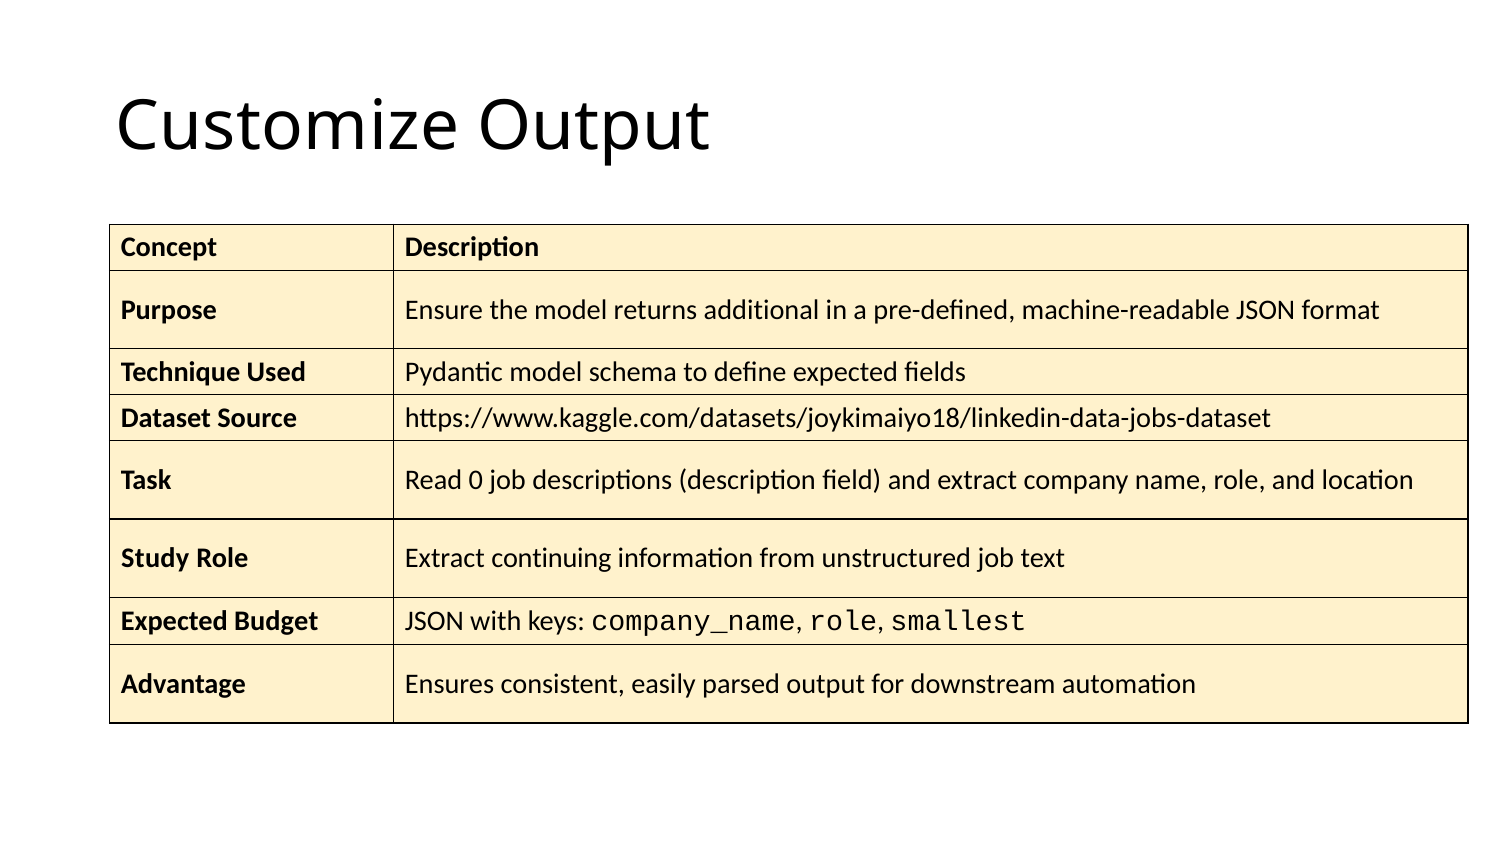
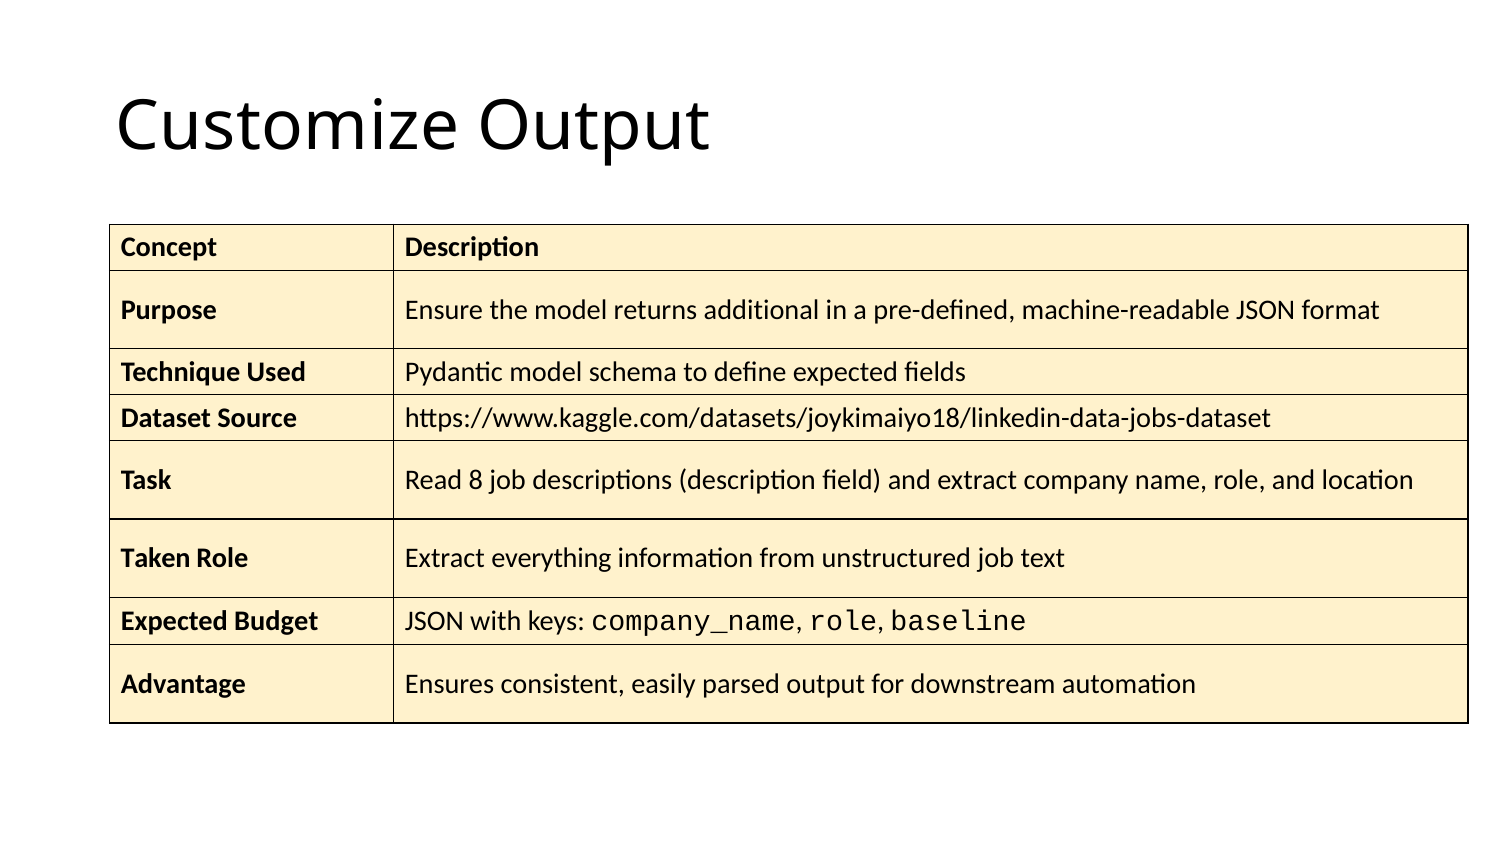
0: 0 -> 8
Study: Study -> Taken
continuing: continuing -> everything
smallest: smallest -> baseline
